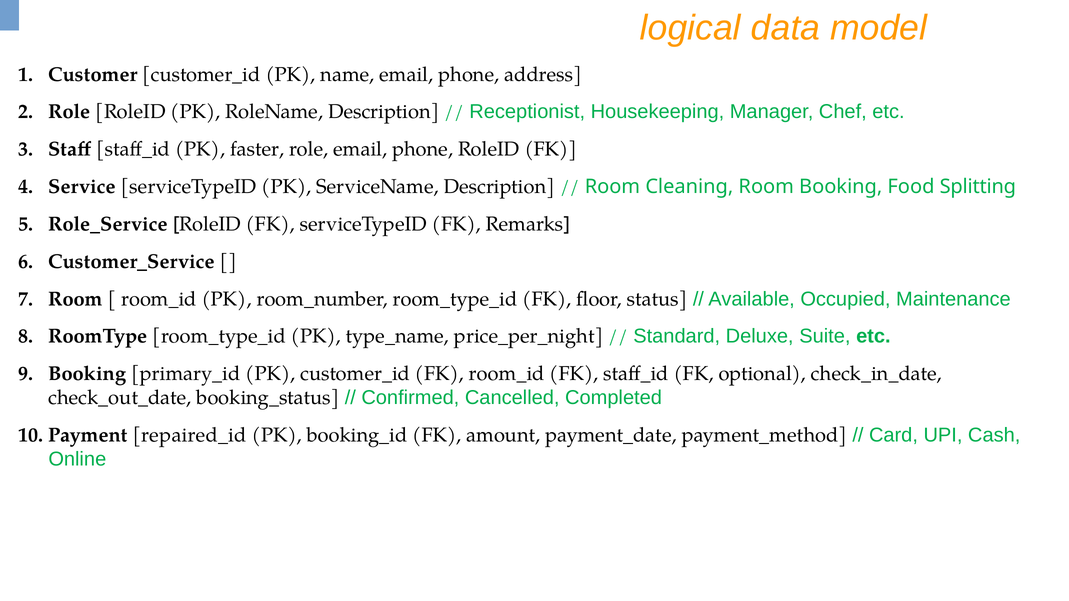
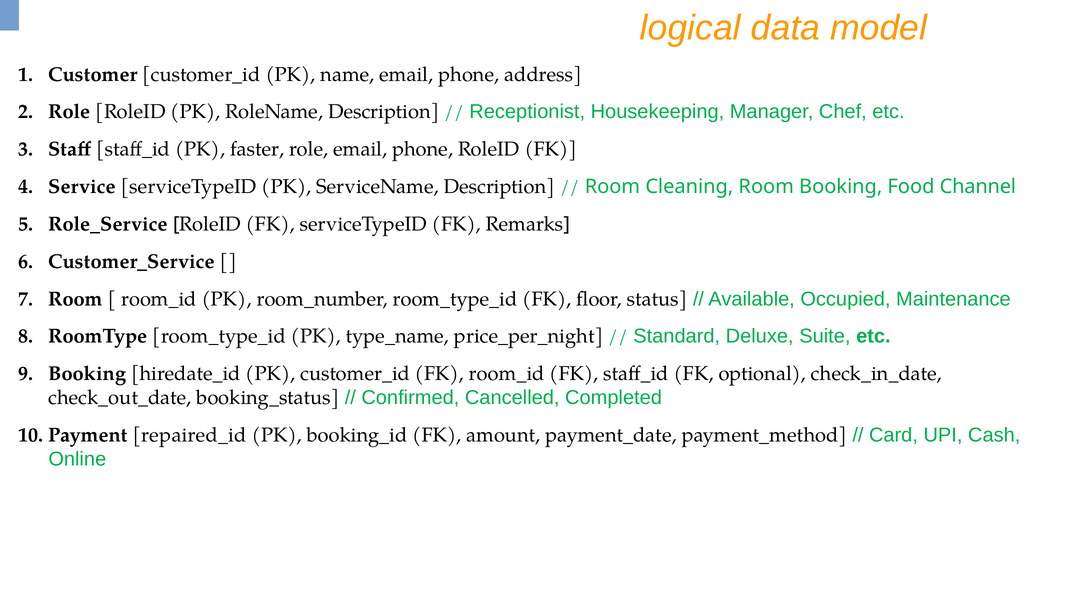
Splitting: Splitting -> Channel
primary_id: primary_id -> hiredate_id
